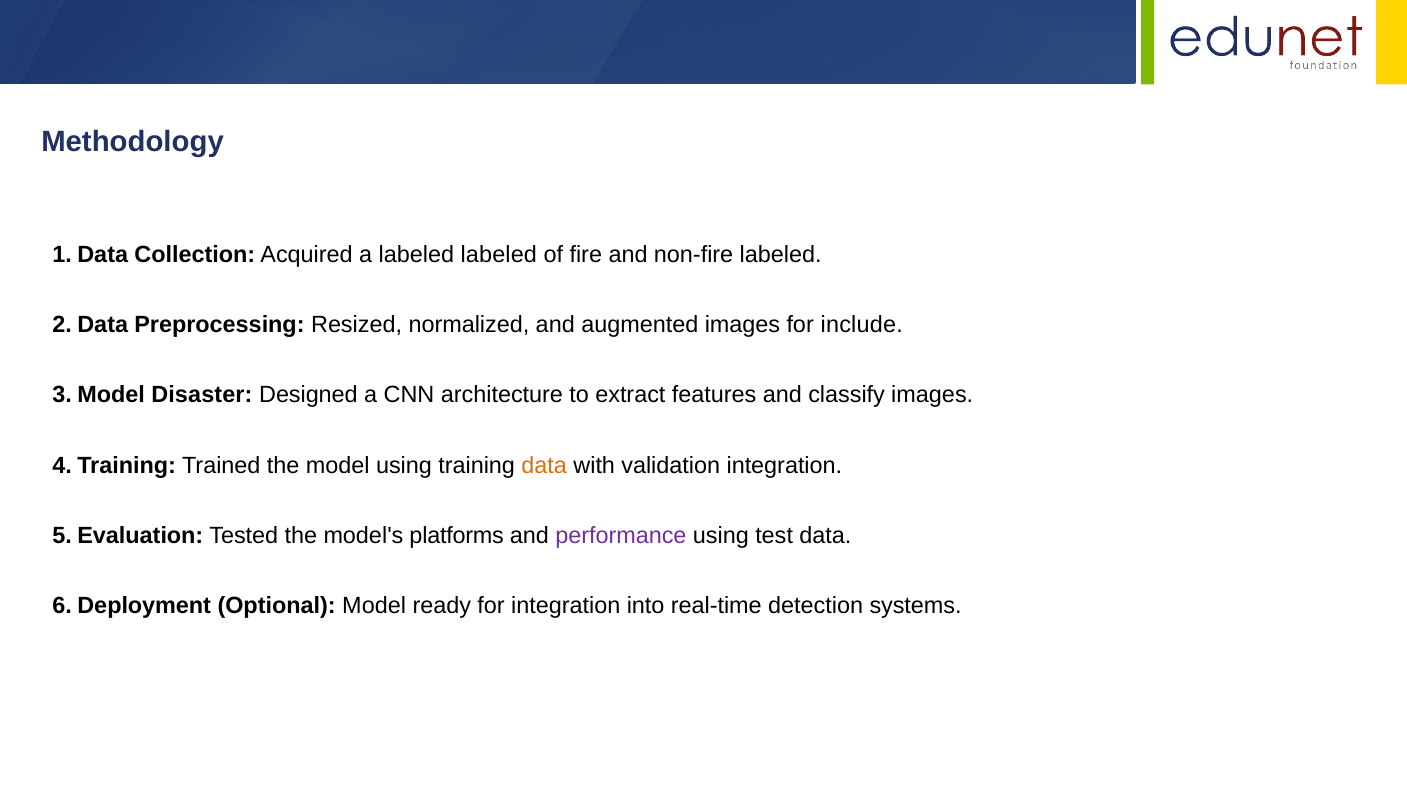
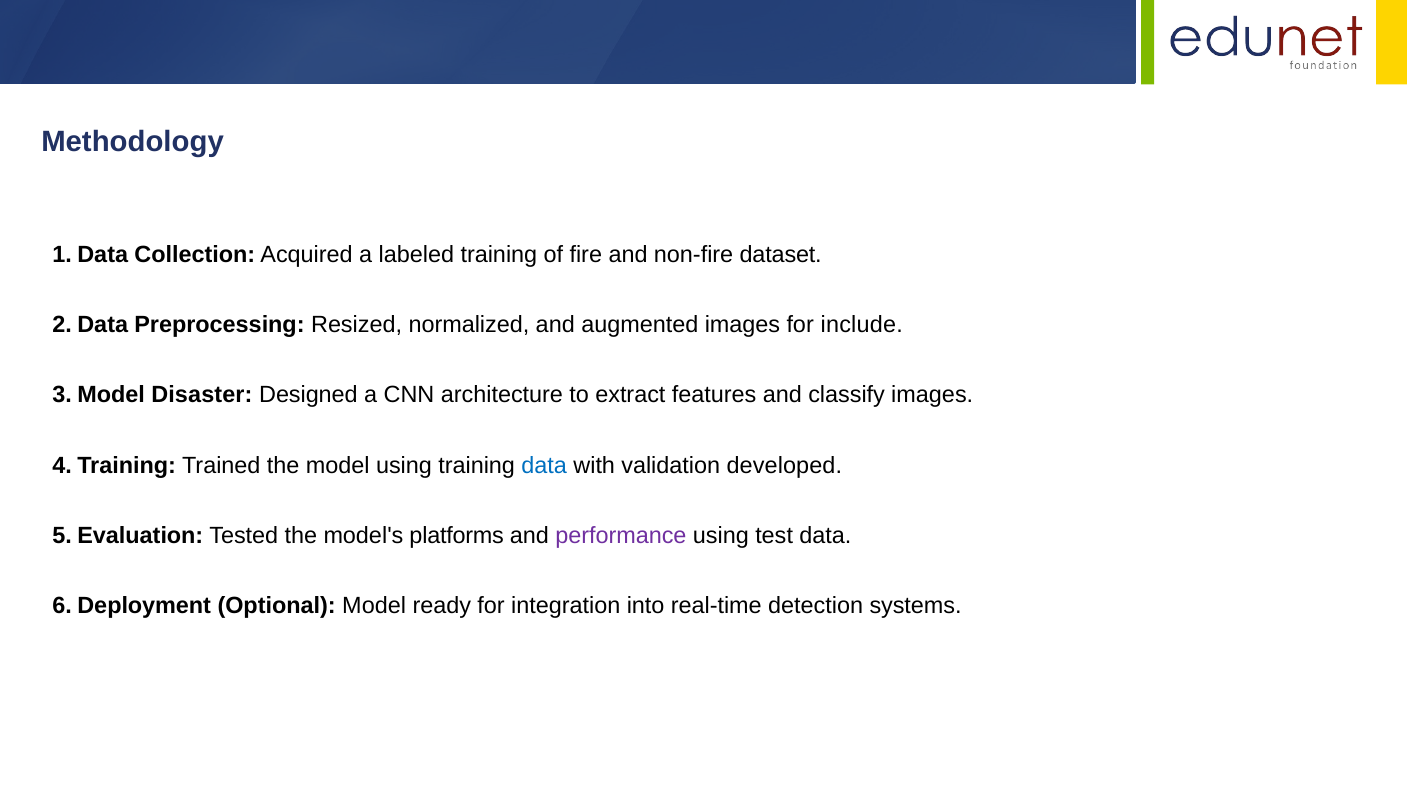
labeled labeled: labeled -> training
non-fire labeled: labeled -> dataset
data at (544, 465) colour: orange -> blue
validation integration: integration -> developed
